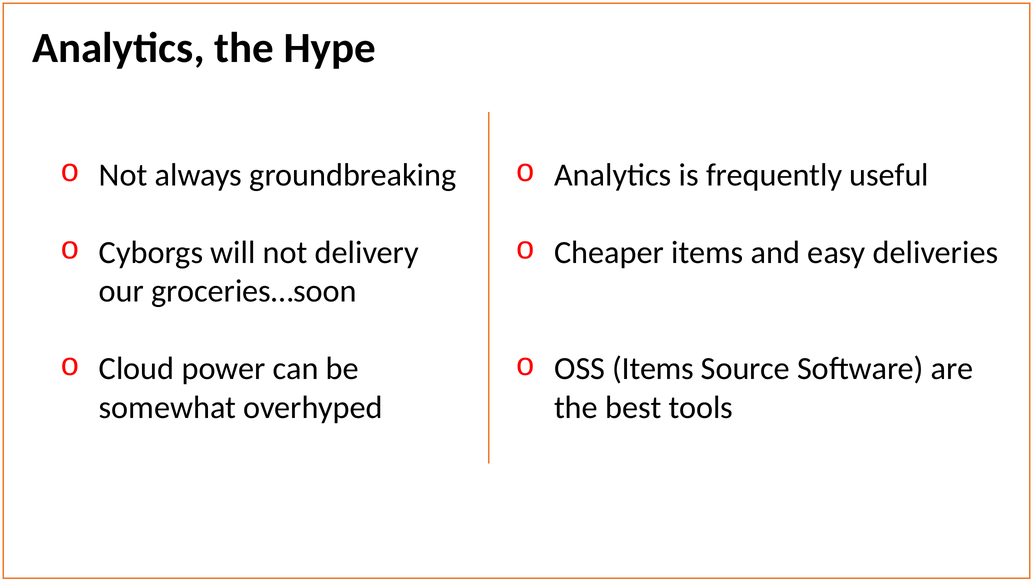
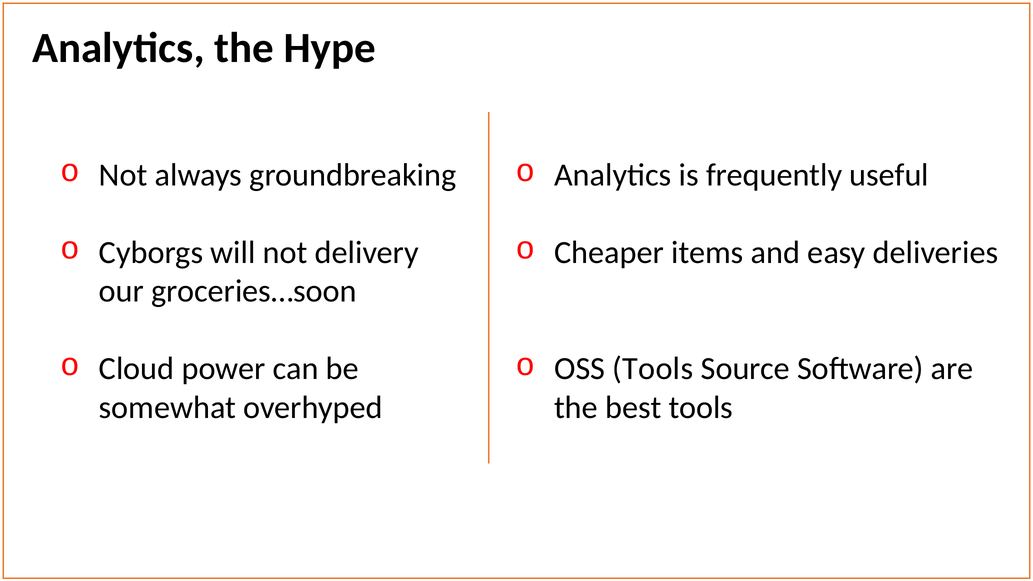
OSS Items: Items -> Tools
